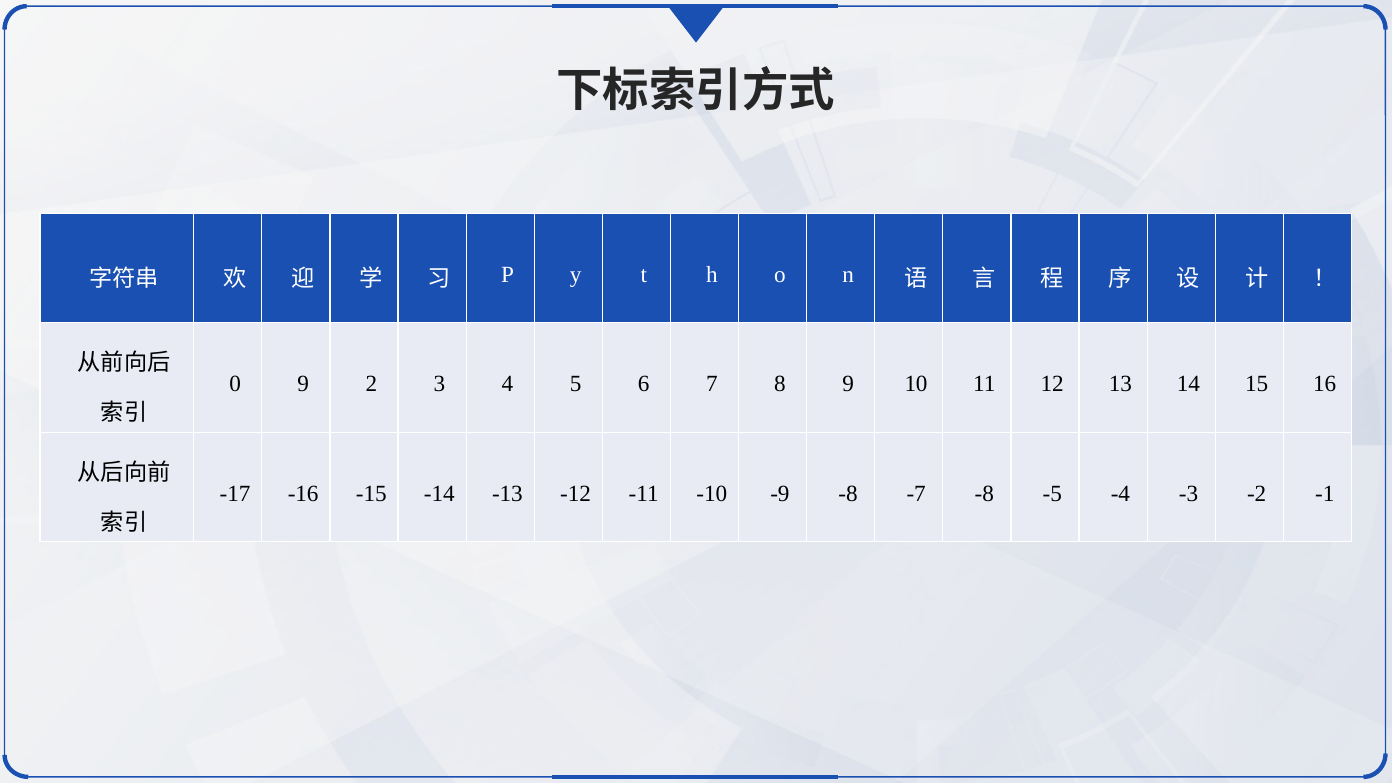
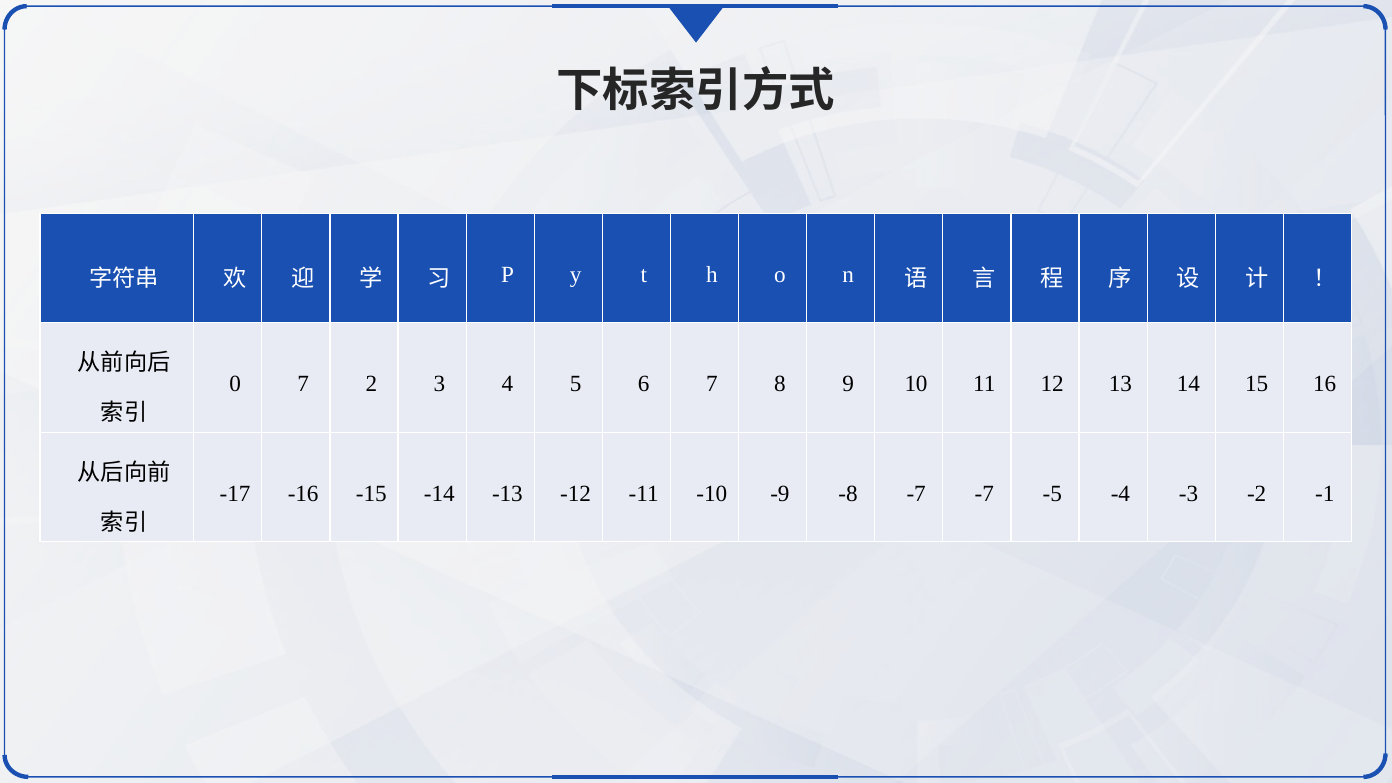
0 9: 9 -> 7
-7 -8: -8 -> -7
